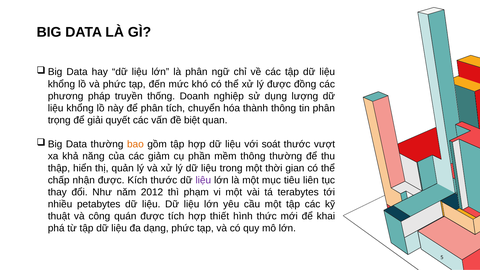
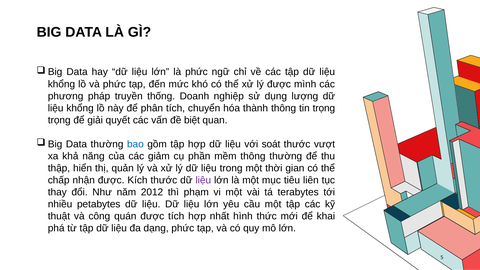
là phân: phân -> phức
đồng: đồng -> mình
tin phân: phân -> trọng
bao colour: orange -> blue
thiết: thiết -> nhất
